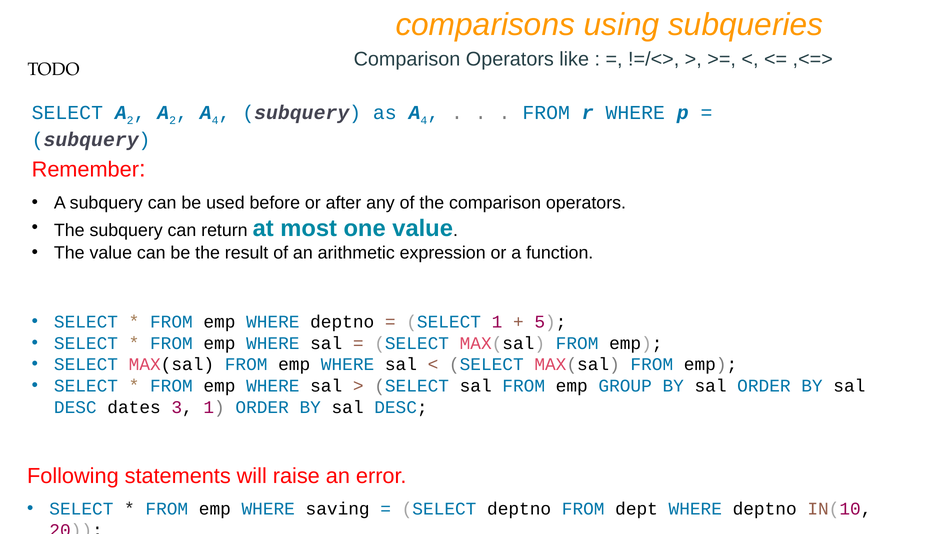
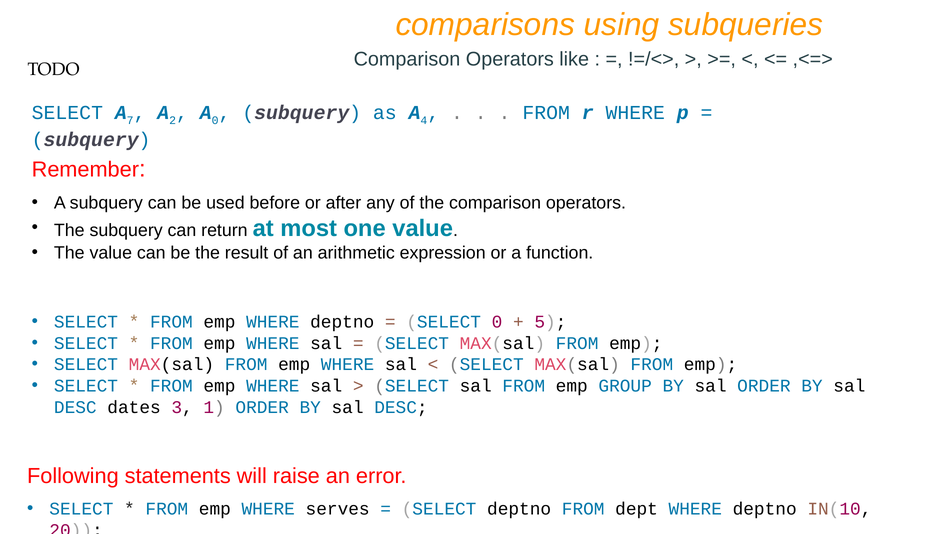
SELECT A 2: 2 -> 7
4 at (215, 120): 4 -> 0
SELECT 1: 1 -> 0
saving: saving -> serves
